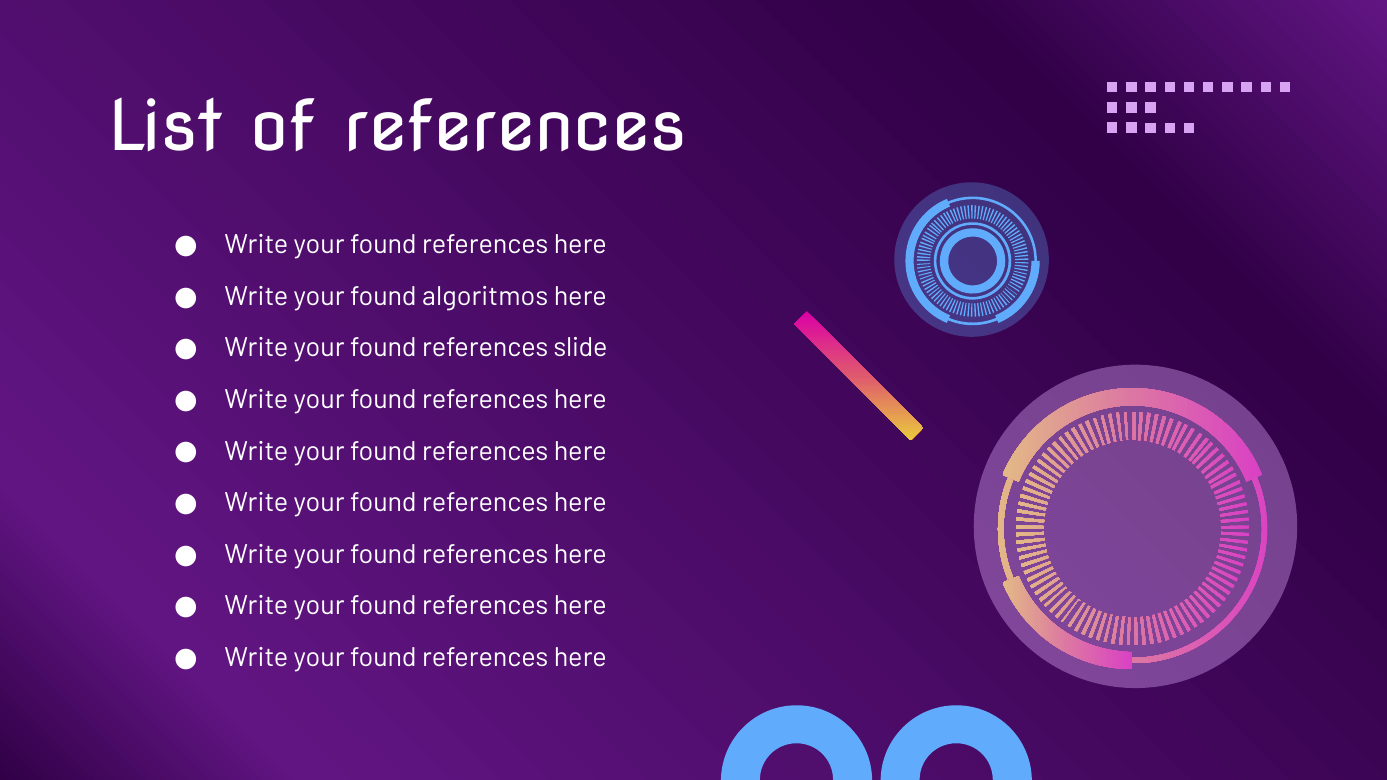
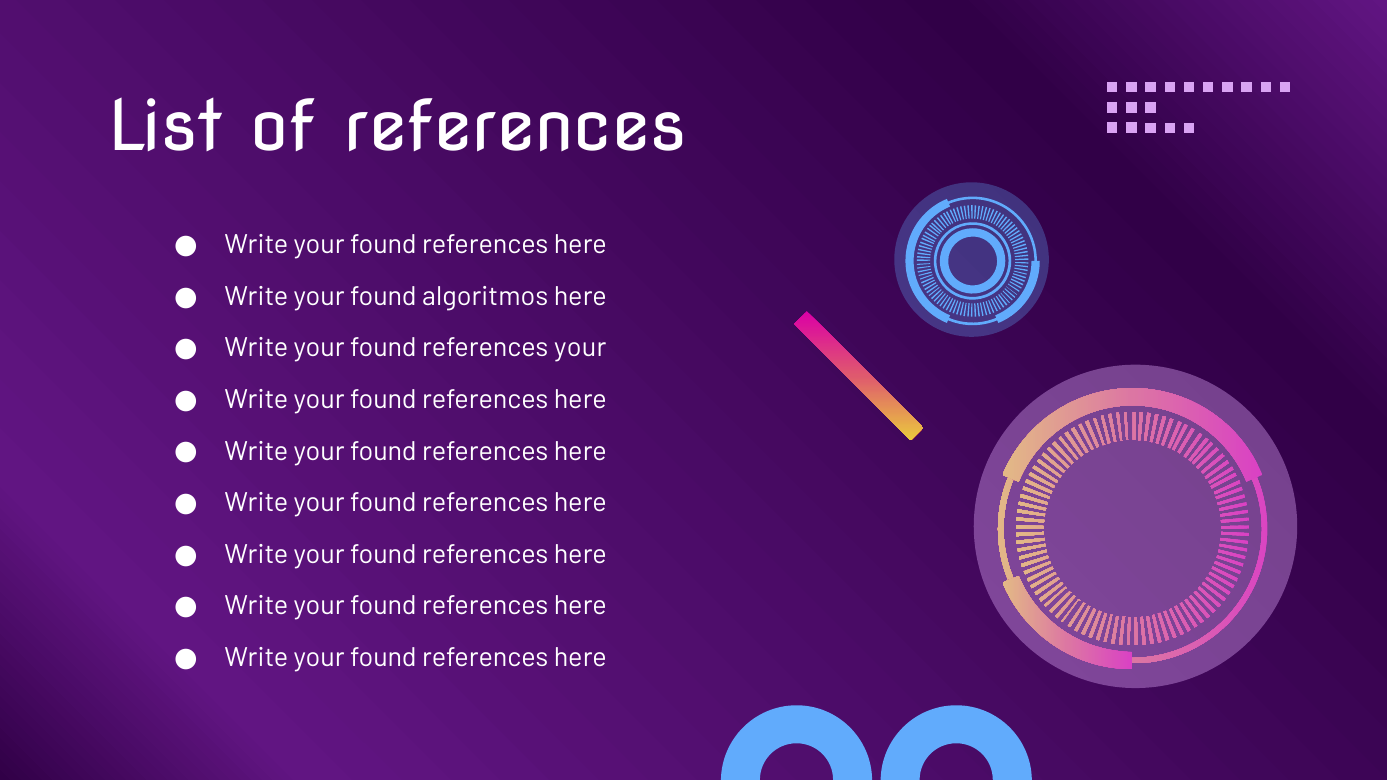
references slide: slide -> your
